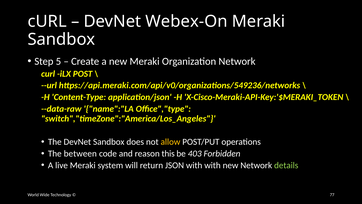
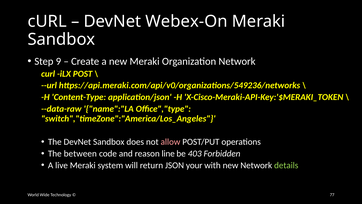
5: 5 -> 9
allow colour: yellow -> pink
this: this -> line
JSON with: with -> your
